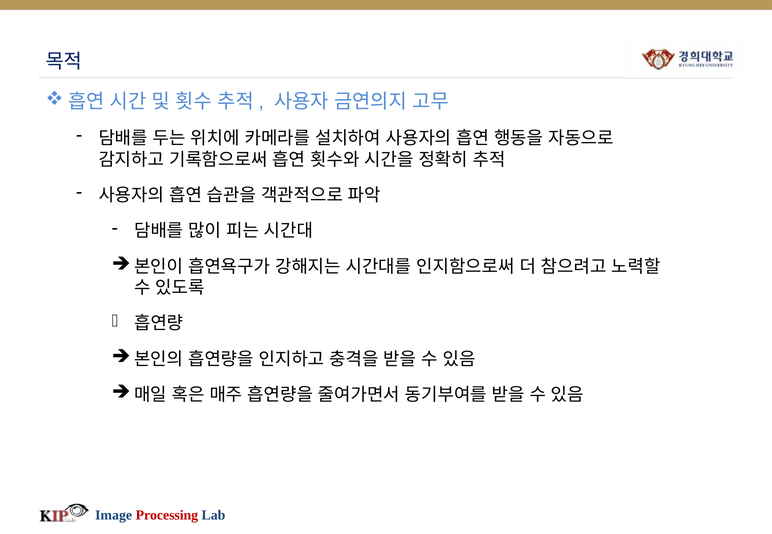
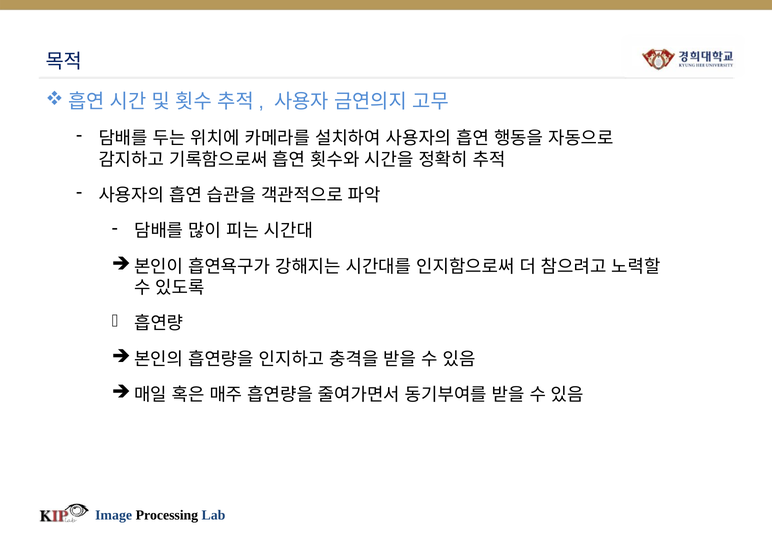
Processing colour: red -> black
